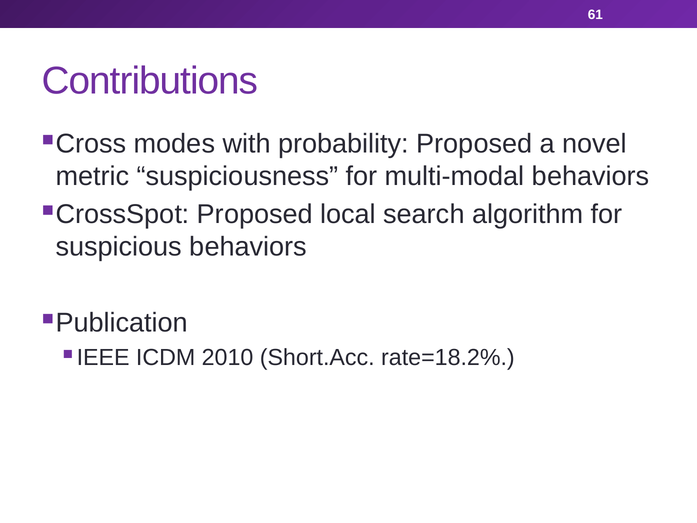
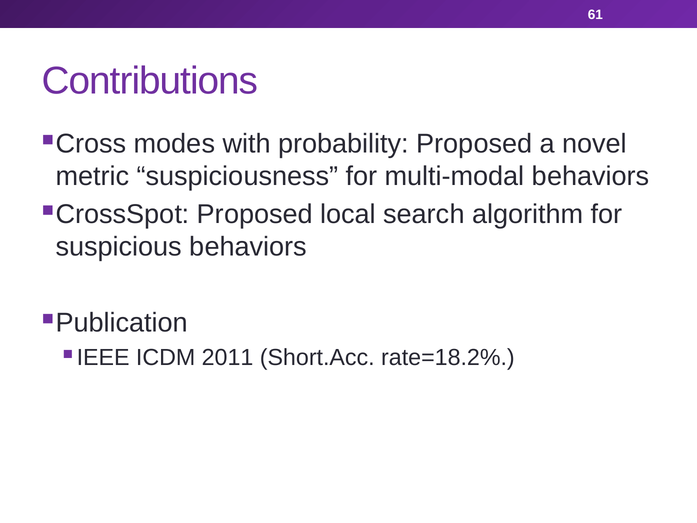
2010: 2010 -> 2011
